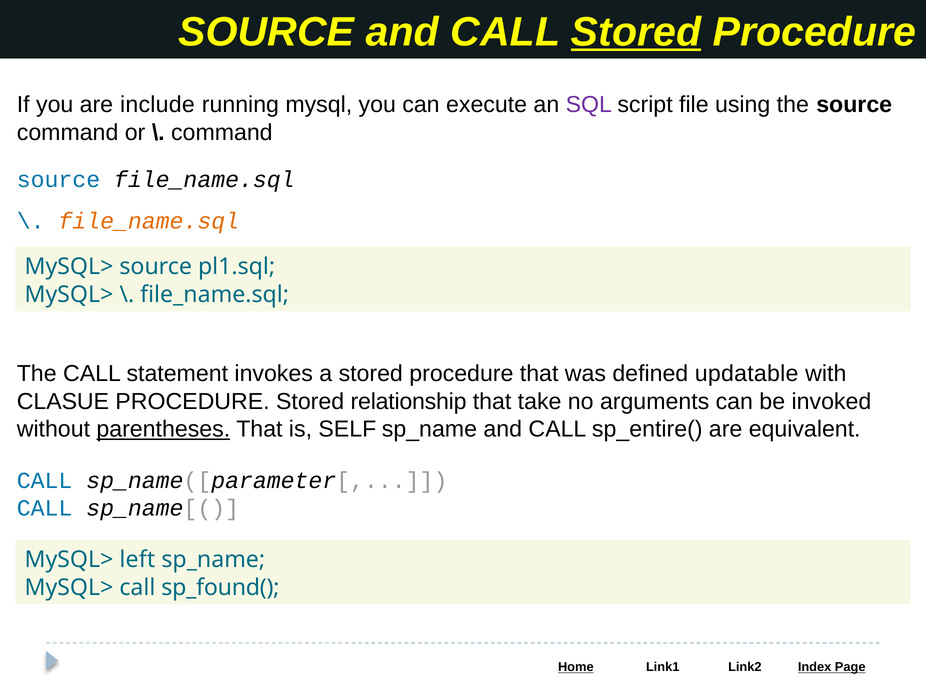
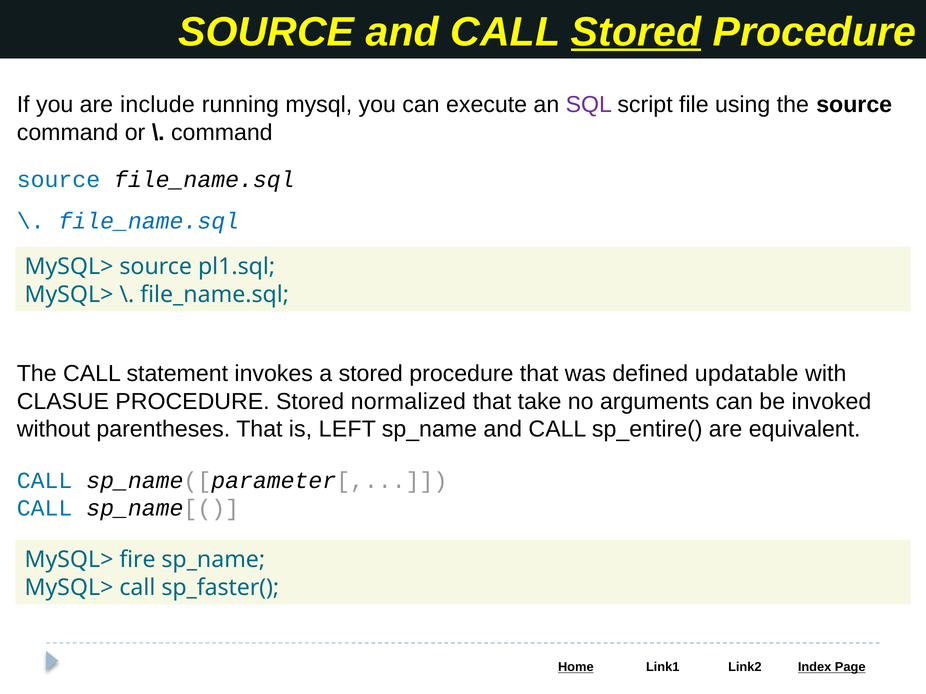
file_name.sql at (149, 221) colour: orange -> blue
relationship: relationship -> normalized
parentheses underline: present -> none
SELF: SELF -> LEFT
left: left -> fire
sp_found(: sp_found( -> sp_faster(
